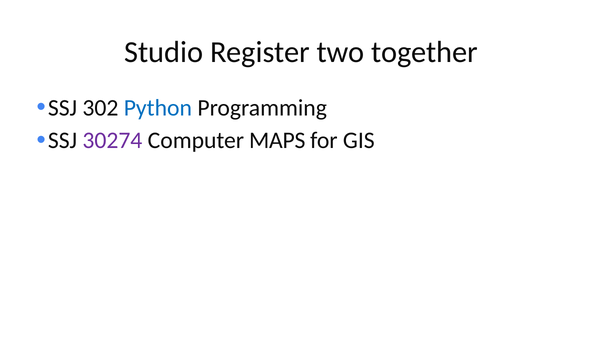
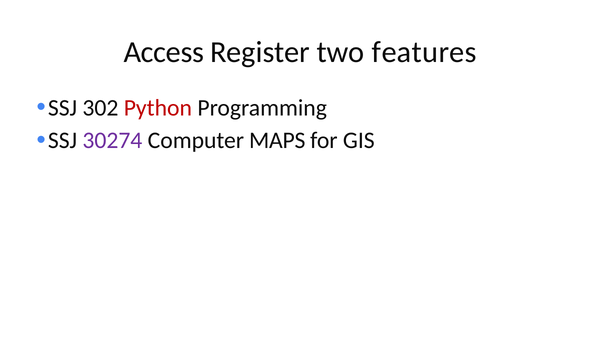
Studio: Studio -> Access
together: together -> features
Python colour: blue -> red
